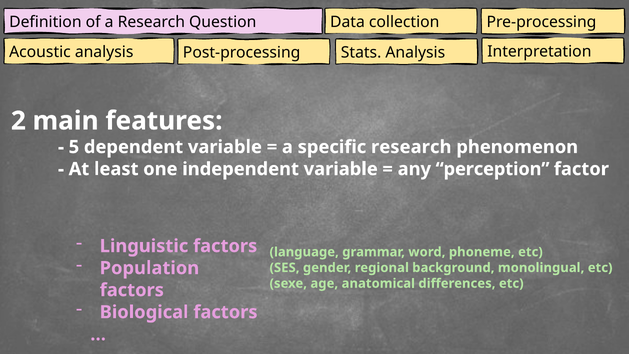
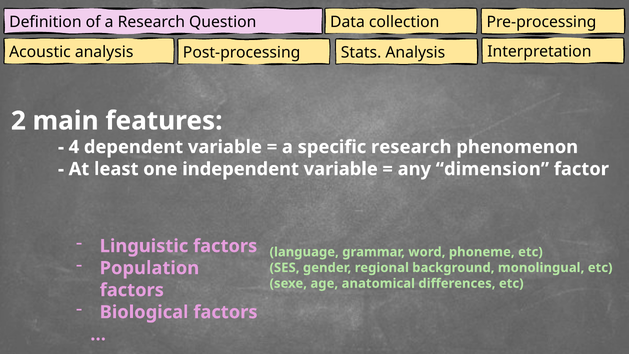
5: 5 -> 4
perception: perception -> dimension
